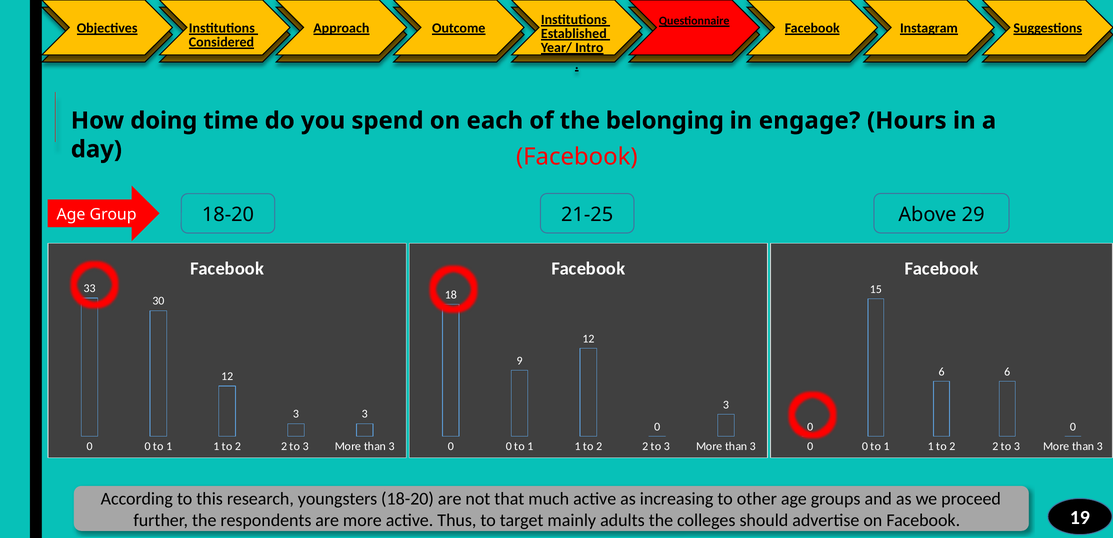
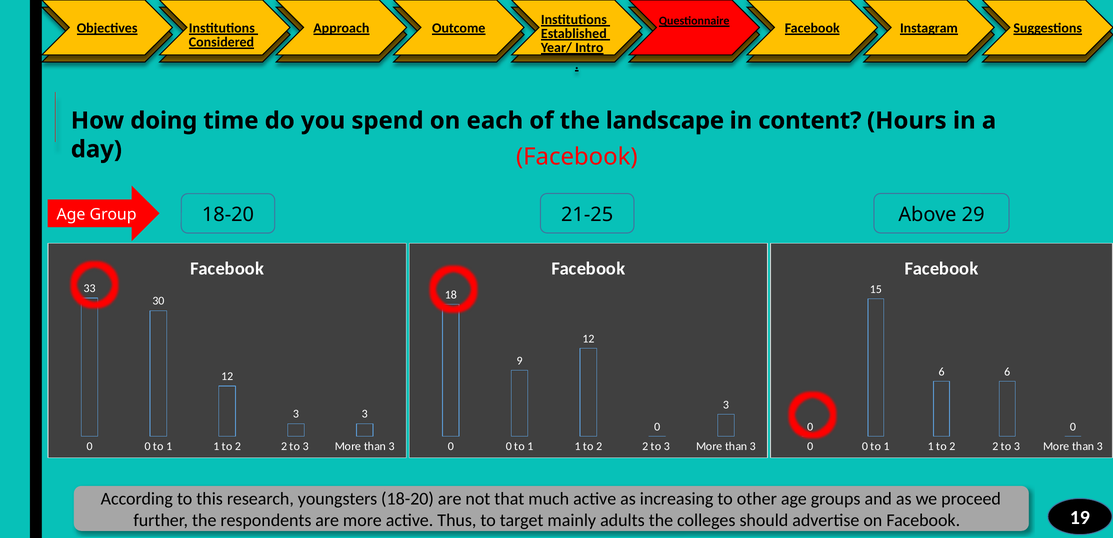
belonging: belonging -> landscape
engage: engage -> content
